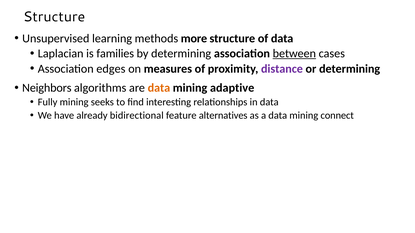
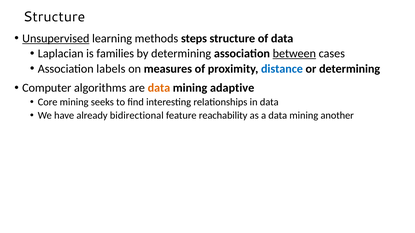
Unsupervised underline: none -> present
more: more -> steps
edges: edges -> labels
distance colour: purple -> blue
Neighbors: Neighbors -> Computer
Fully: Fully -> Core
alternatives: alternatives -> reachability
connect: connect -> another
